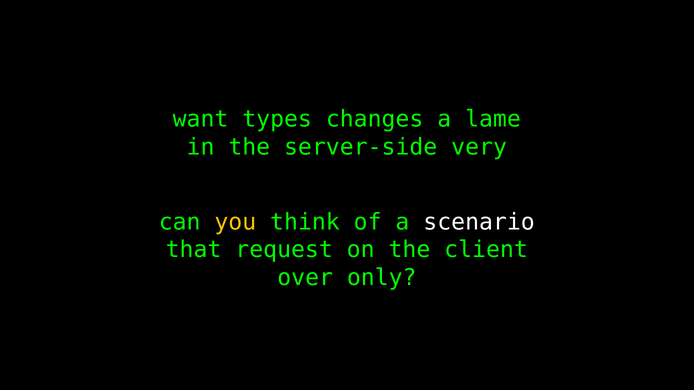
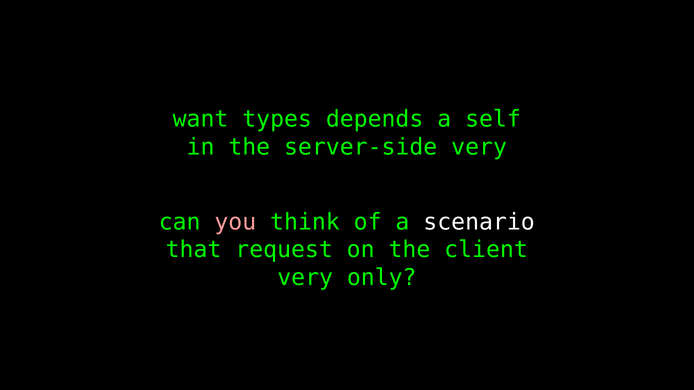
changes: changes -> depends
lame: lame -> self
you colour: yellow -> pink
over at (305, 278): over -> very
